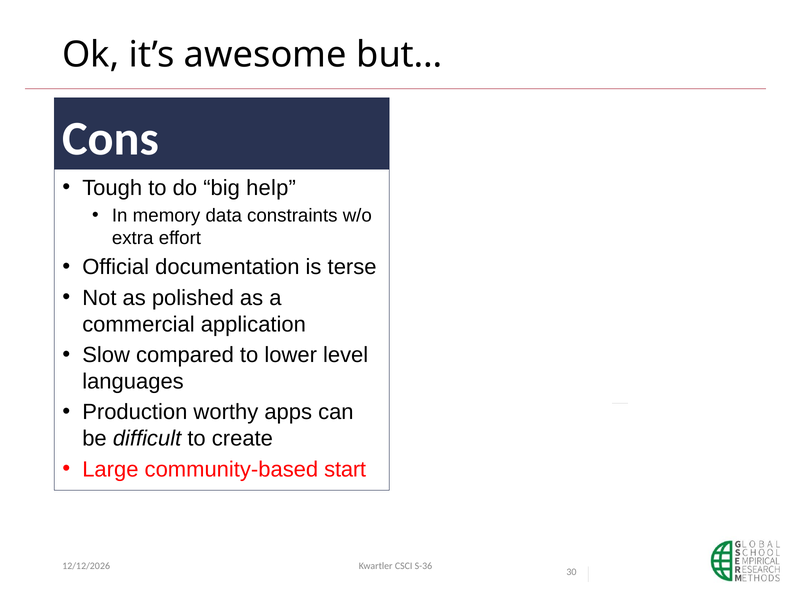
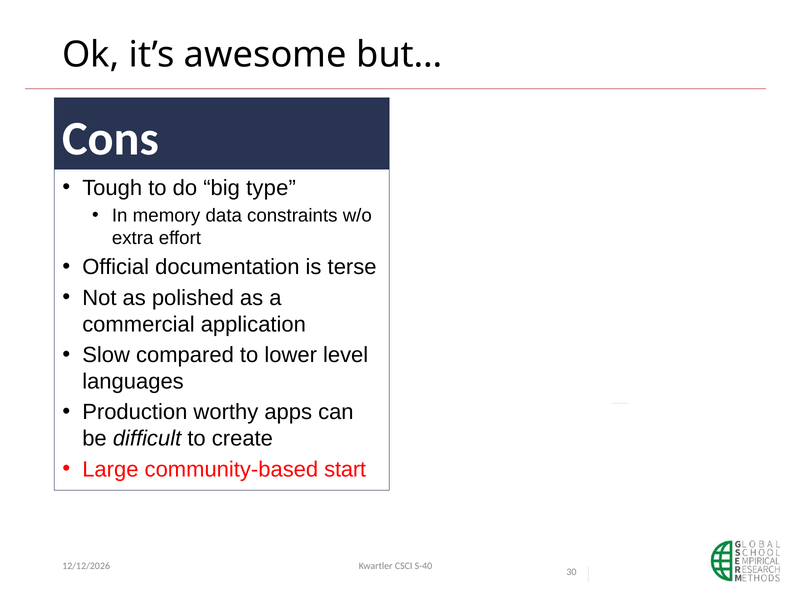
help: help -> type
S-36: S-36 -> S-40
